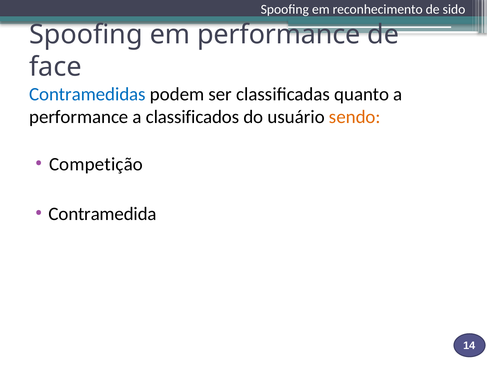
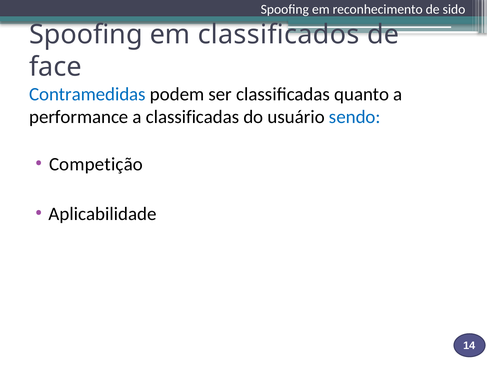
em performance: performance -> classificados
a classificados: classificados -> classificadas
sendo colour: orange -> blue
Contramedida: Contramedida -> Aplicabilidade
